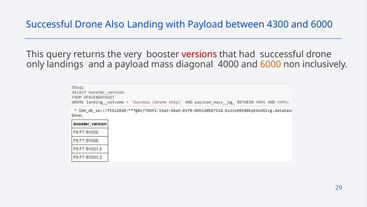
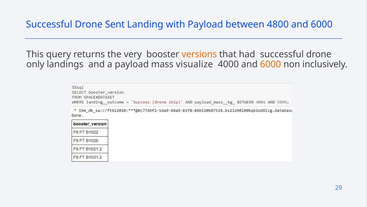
Also: Also -> Sent
4300: 4300 -> 4800
versions colour: red -> orange
diagonal: diagonal -> visualize
